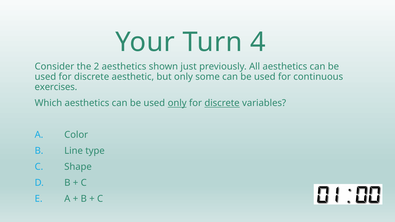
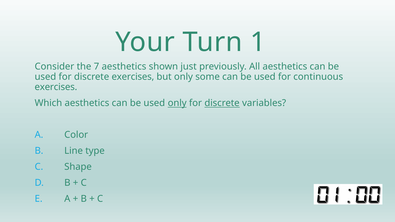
4: 4 -> 1
2: 2 -> 7
discrete aesthetic: aesthetic -> exercises
